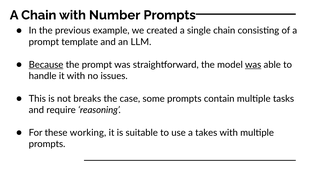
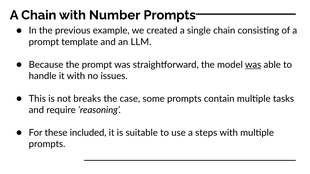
Because underline: present -> none
working: working -> included
takes: takes -> steps
